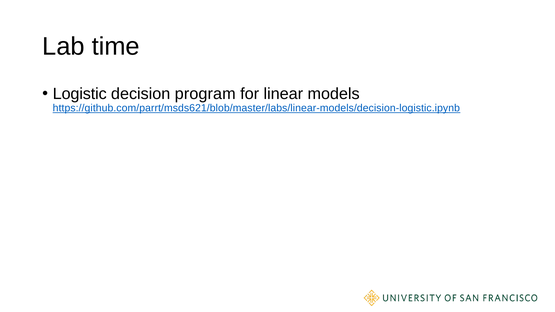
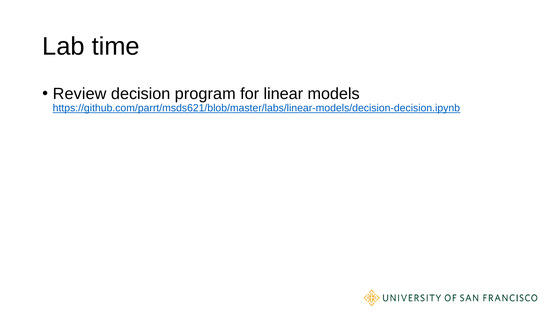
Logistic: Logistic -> Review
https://github.com/parrt/msds621/blob/master/labs/linear-models/decision-logistic.ipynb: https://github.com/parrt/msds621/blob/master/labs/linear-models/decision-logistic.ipynb -> https://github.com/parrt/msds621/blob/master/labs/linear-models/decision-decision.ipynb
